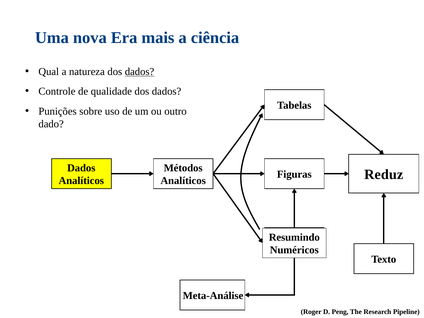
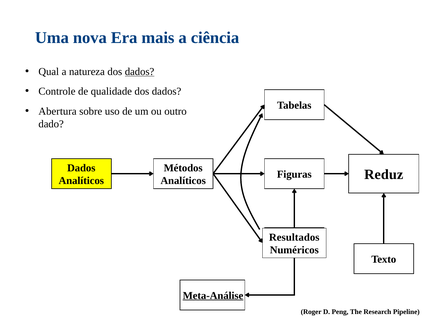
Punições: Punições -> Abertura
Resumindo: Resumindo -> Resultados
Meta-Análise underline: none -> present
